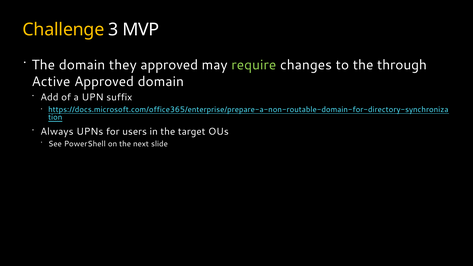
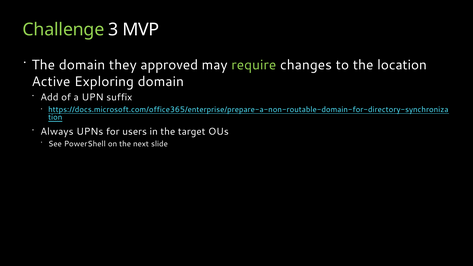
Challenge colour: yellow -> light green
through: through -> location
Active Approved: Approved -> Exploring
